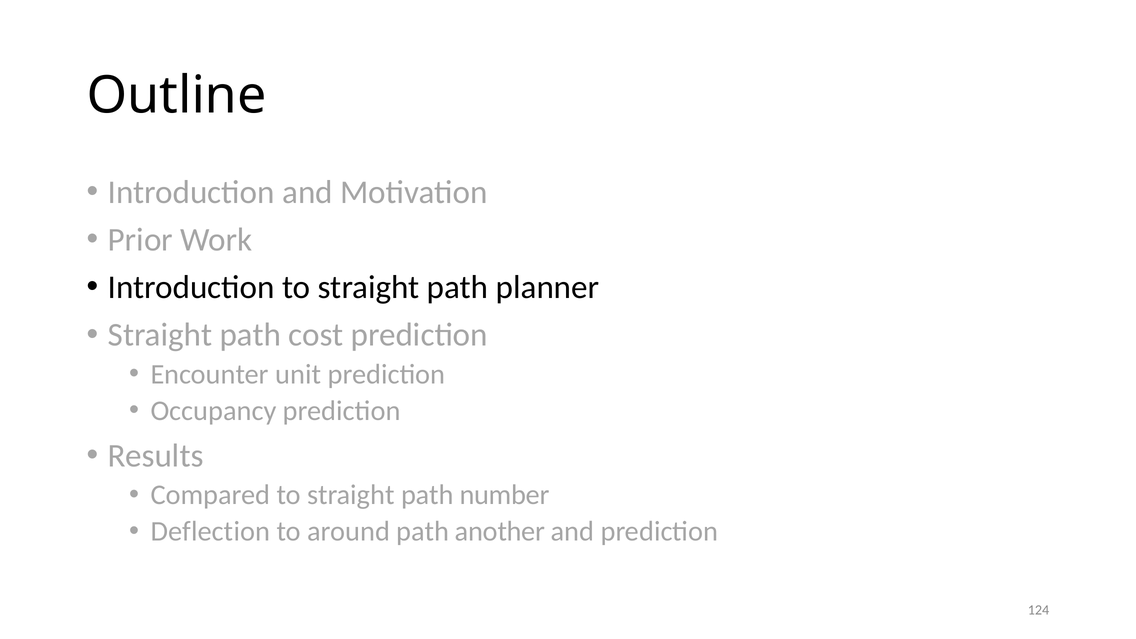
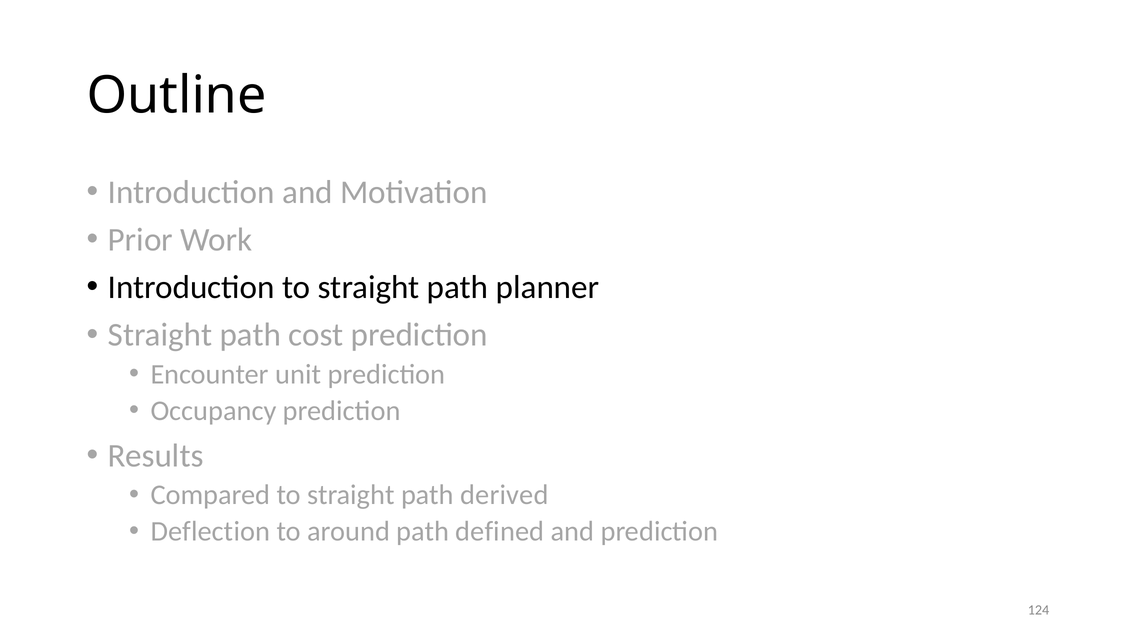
number: number -> derived
another: another -> defined
